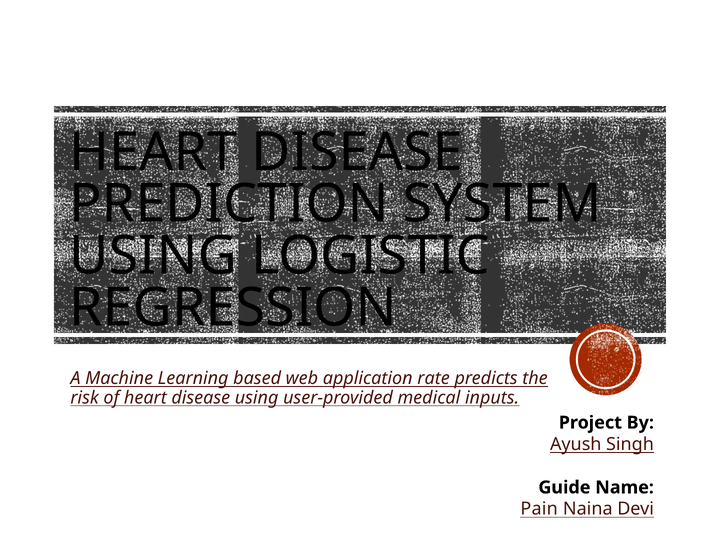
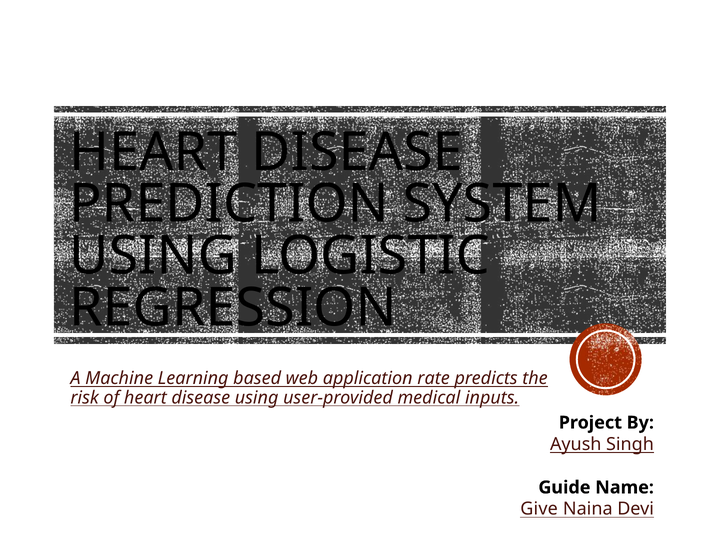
Pain: Pain -> Give
